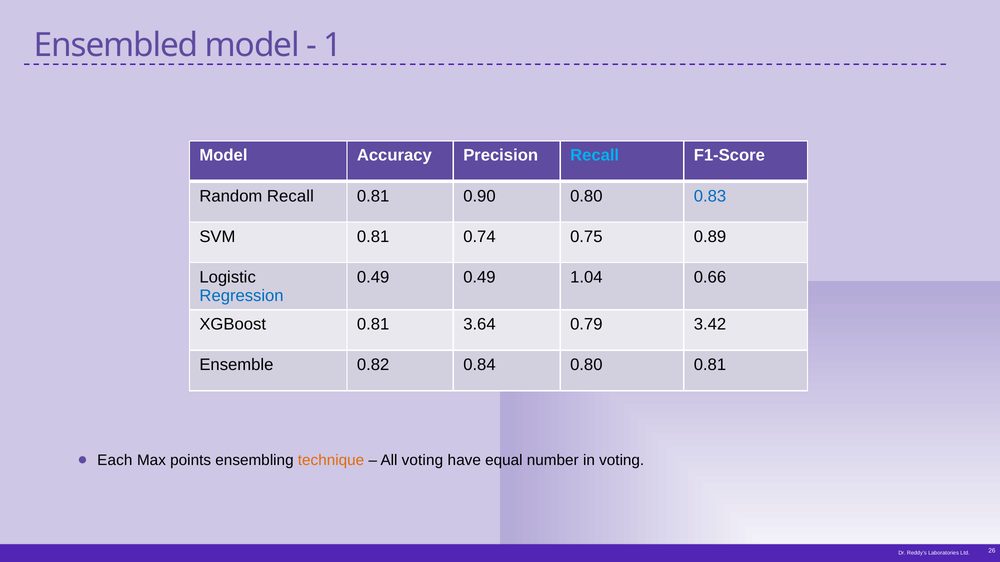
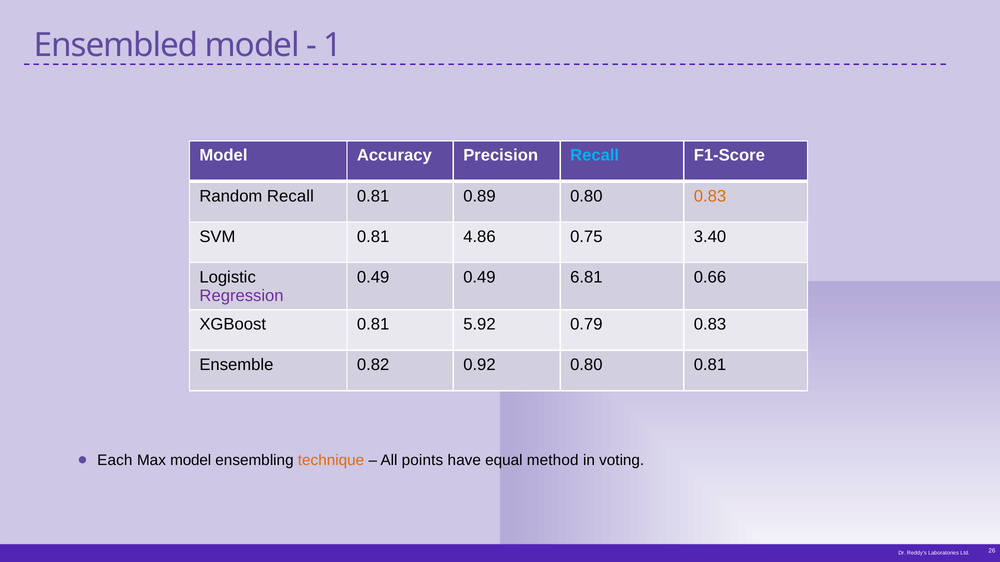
0.90: 0.90 -> 0.89
0.83 at (710, 196) colour: blue -> orange
0.74: 0.74 -> 4.86
0.89: 0.89 -> 3.40
1.04: 1.04 -> 6.81
Regression colour: blue -> purple
3.64: 3.64 -> 5.92
0.79 3.42: 3.42 -> 0.83
0.84: 0.84 -> 0.92
Max points: points -> model
All voting: voting -> points
number: number -> method
